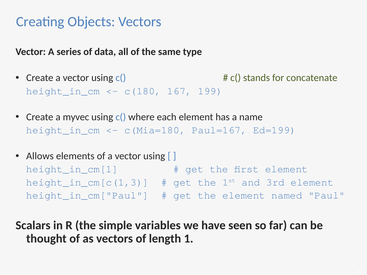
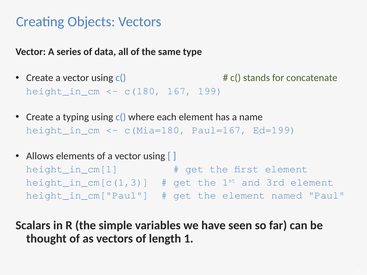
myvec: myvec -> typing
